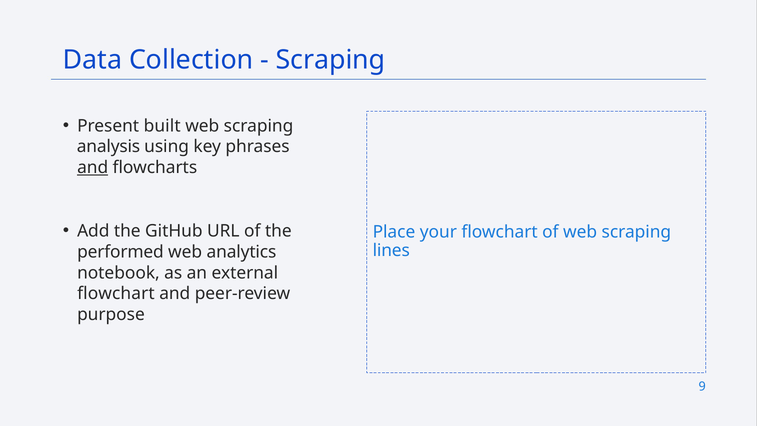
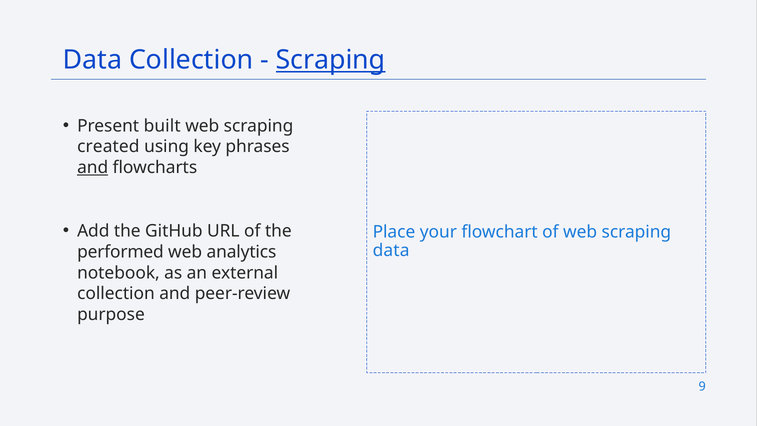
Scraping at (331, 60) underline: none -> present
analysis: analysis -> created
lines at (391, 251): lines -> data
flowchart at (116, 294): flowchart -> collection
